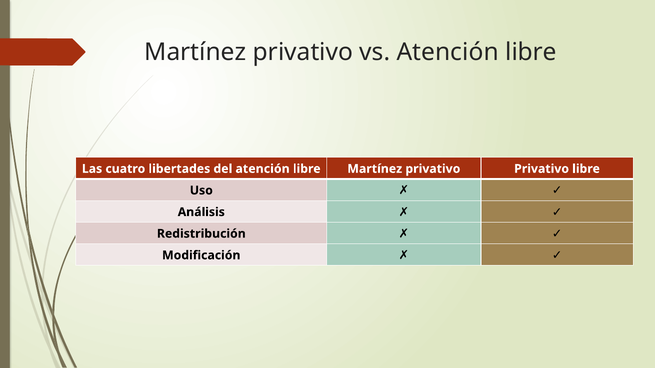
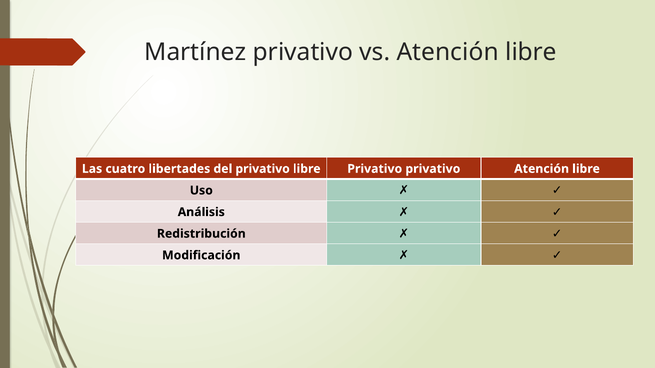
del atención: atención -> privativo
libre Martínez: Martínez -> Privativo
privativo Privativo: Privativo -> Atención
